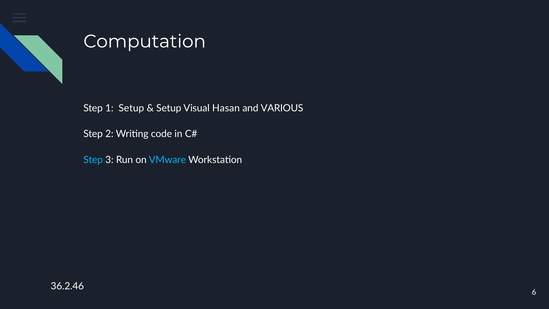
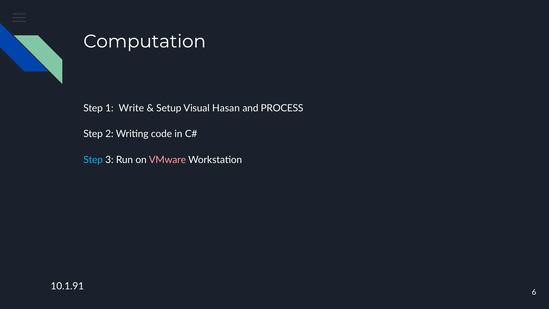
1 Setup: Setup -> Write
VARIOUS: VARIOUS -> PROCESS
VMware colour: light blue -> pink
36.2.46: 36.2.46 -> 10.1.91
